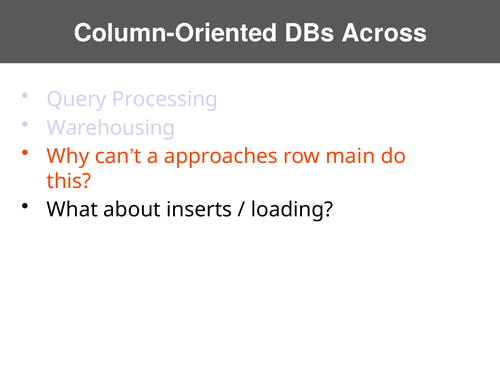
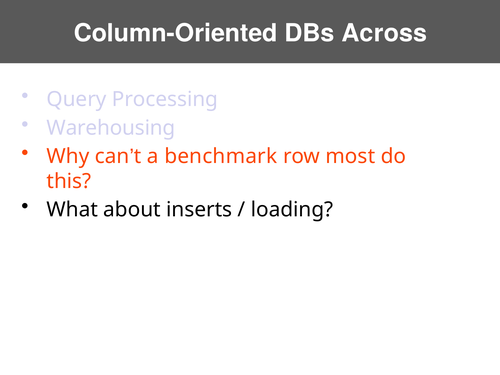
approaches: approaches -> benchmark
main: main -> most
